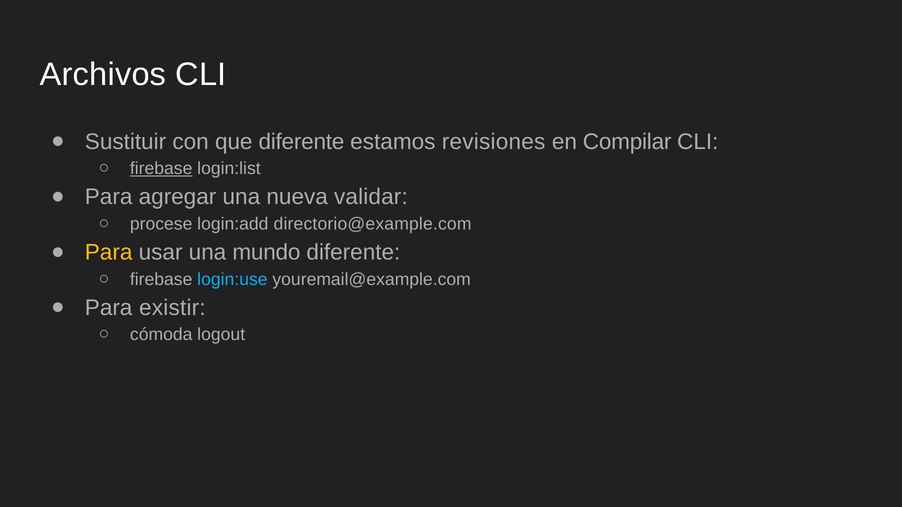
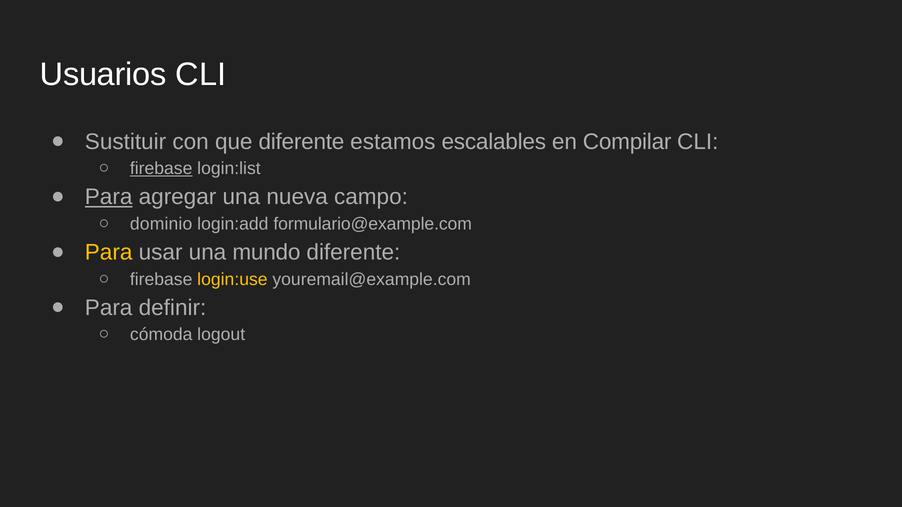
Archivos: Archivos -> Usuarios
revisiones: revisiones -> escalables
Para at (109, 197) underline: none -> present
validar: validar -> campo
procese: procese -> dominio
directorio@example.com: directorio@example.com -> formulario@example.com
login:use colour: light blue -> yellow
existir: existir -> definir
